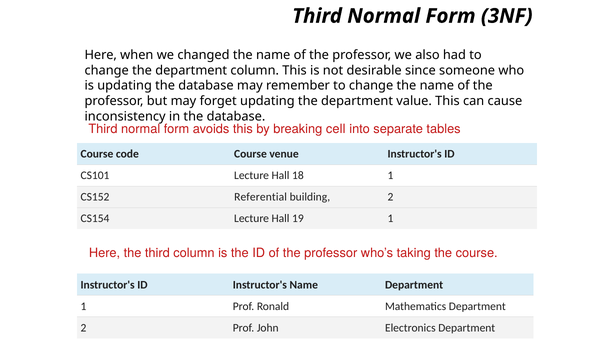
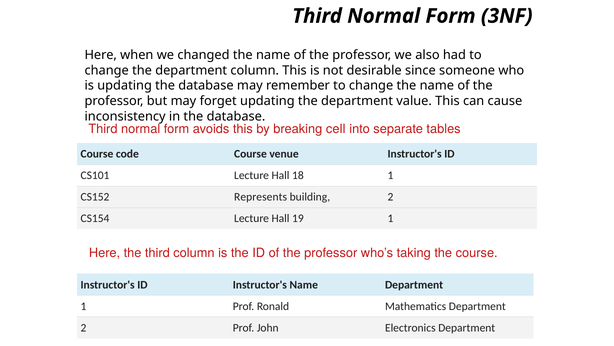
Referential: Referential -> Represents
